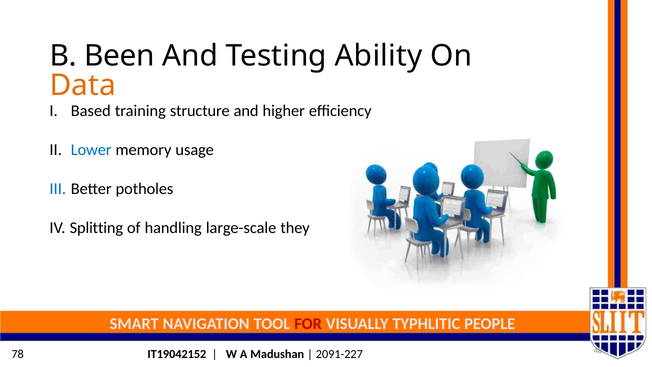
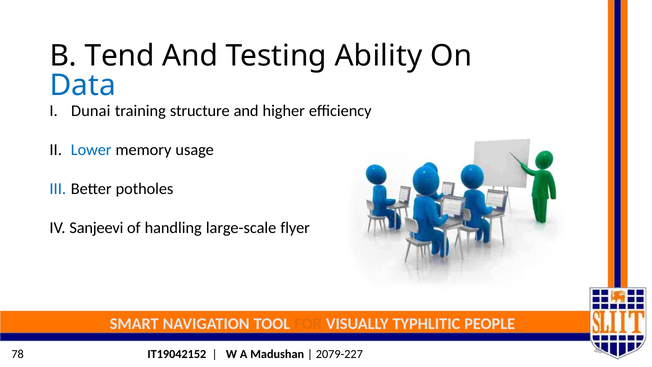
Been: Been -> Tend
Data colour: orange -> blue
Based: Based -> Dunai
Splitting: Splitting -> Sanjeevi
they: they -> flyer
FOR colour: red -> orange
2091-227: 2091-227 -> 2079-227
